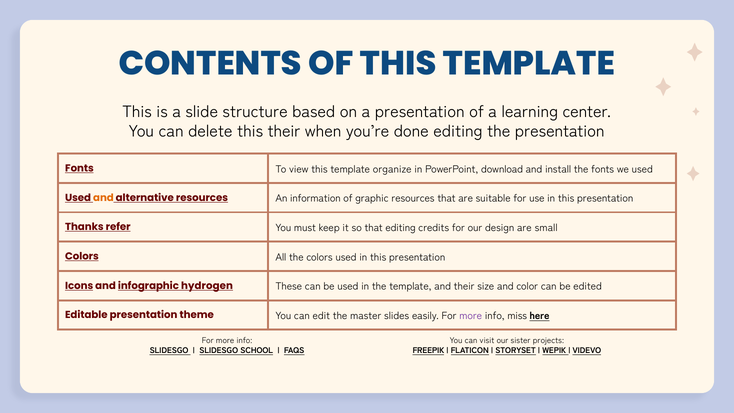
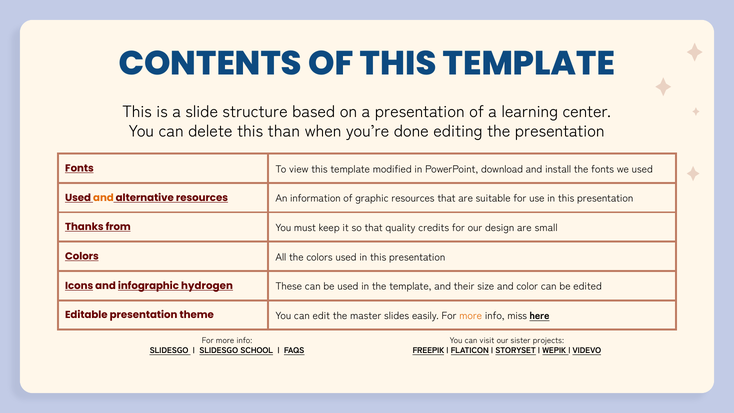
this their: their -> than
organize: organize -> modified
refer: refer -> from
that editing: editing -> quality
more at (471, 316) colour: purple -> orange
